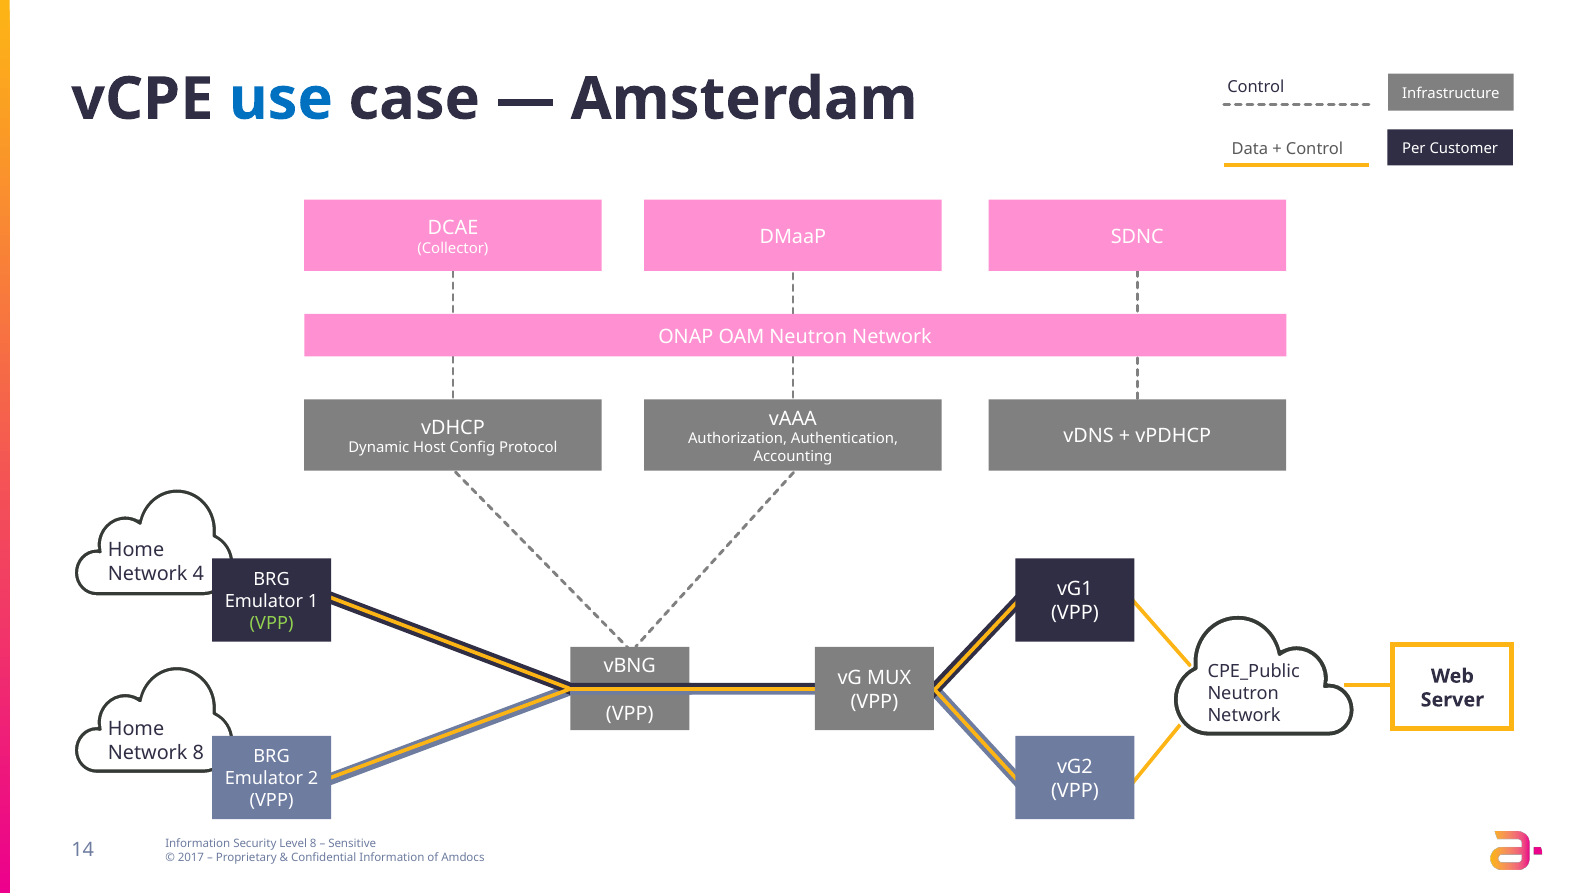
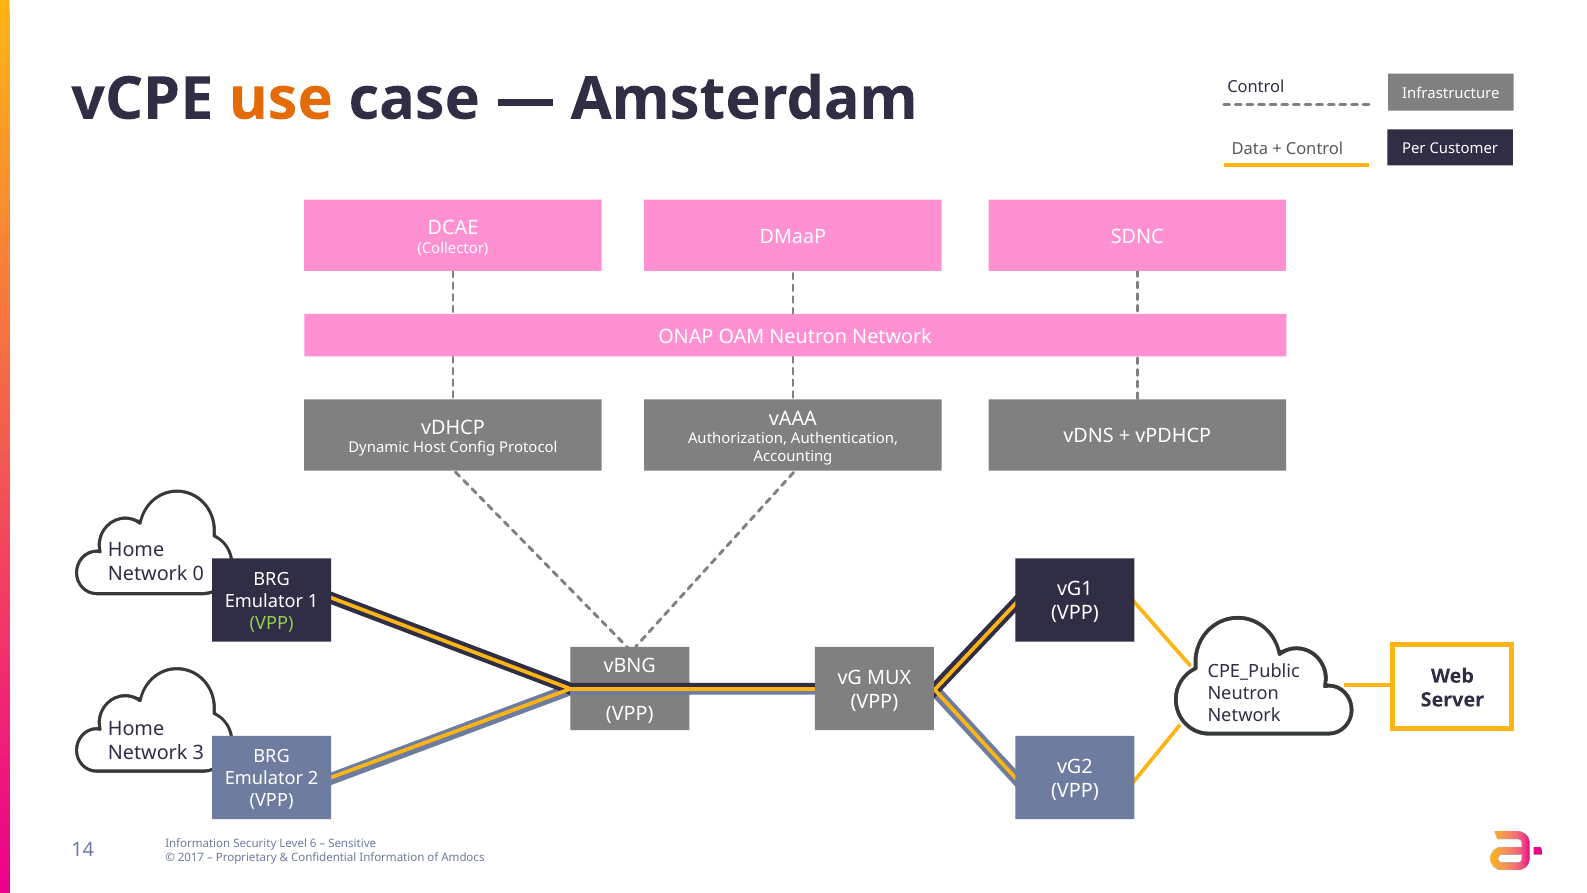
use colour: blue -> orange
4: 4 -> 0
Network 8: 8 -> 3
8 at (313, 844): 8 -> 6
